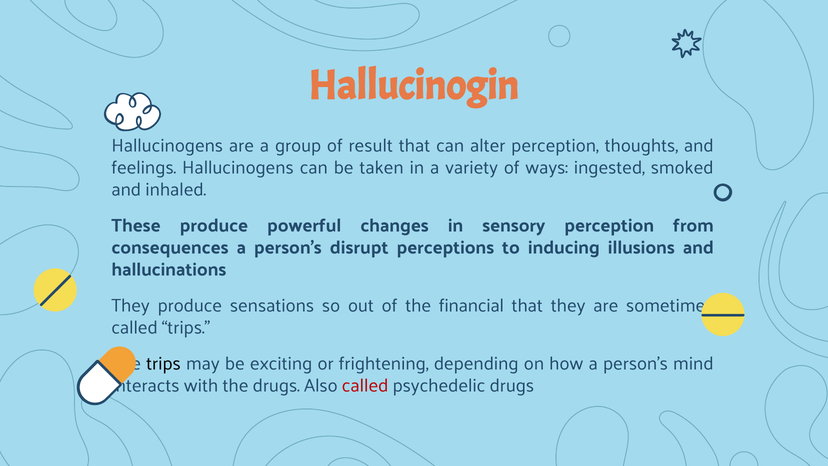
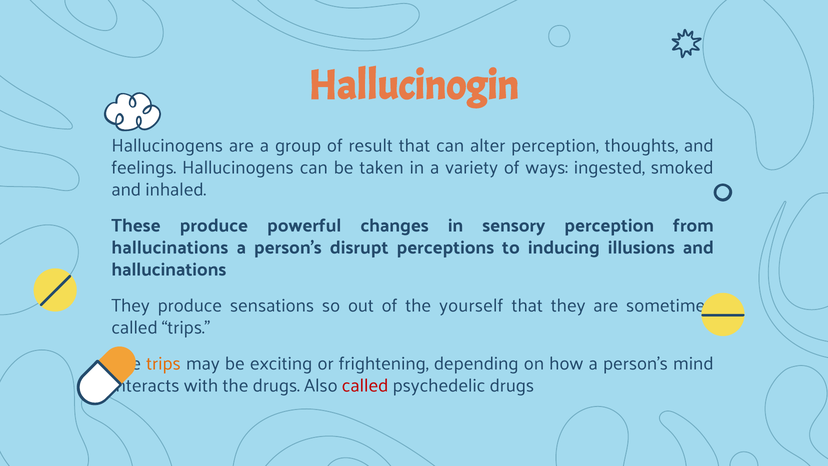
consequences at (170, 248): consequences -> hallucinations
financial: financial -> yourself
trips at (163, 364) colour: black -> orange
